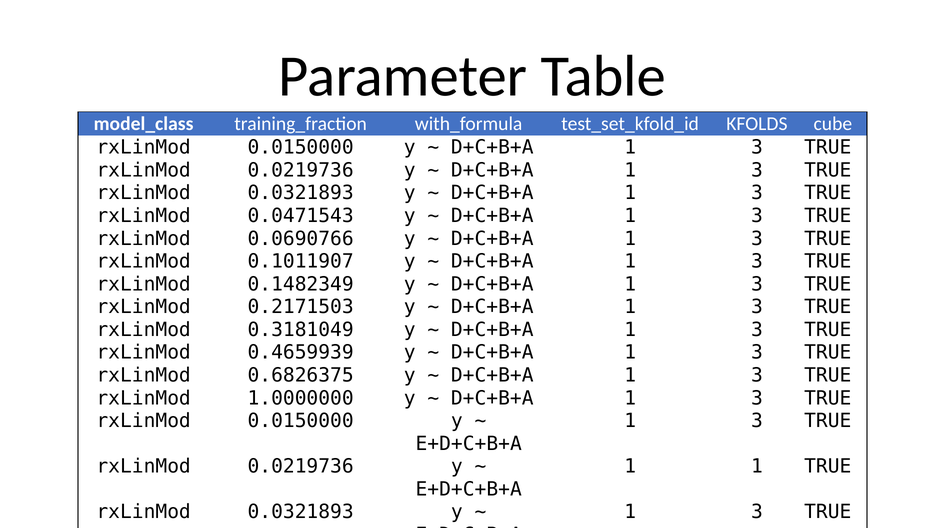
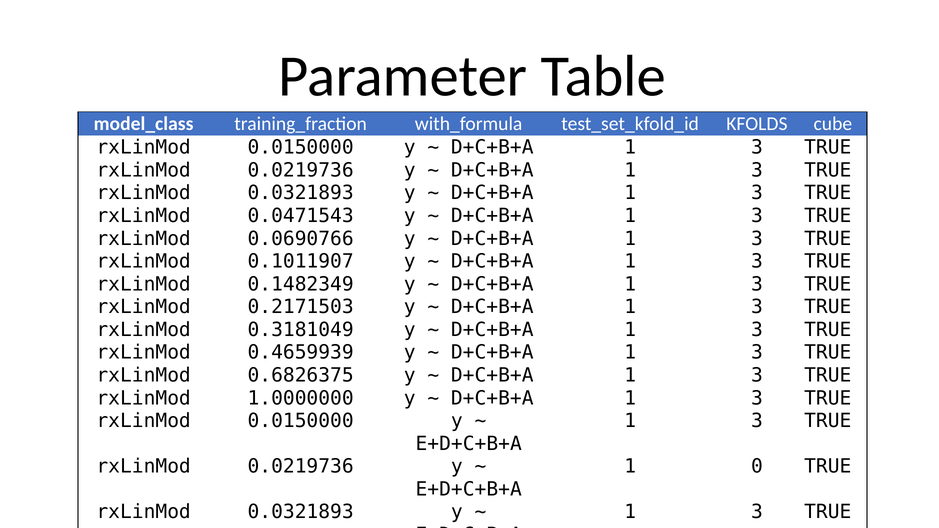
1 1: 1 -> 0
